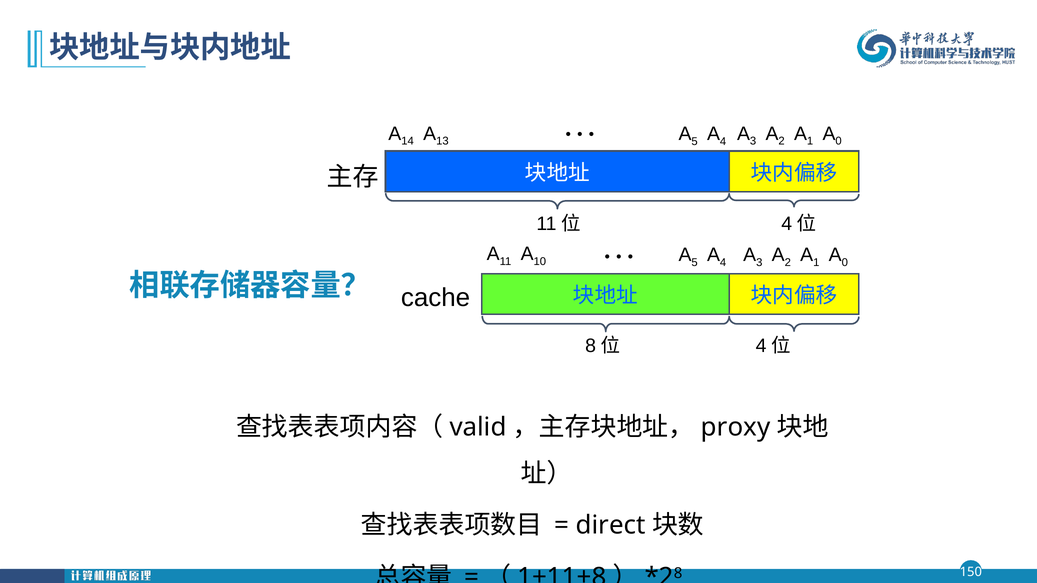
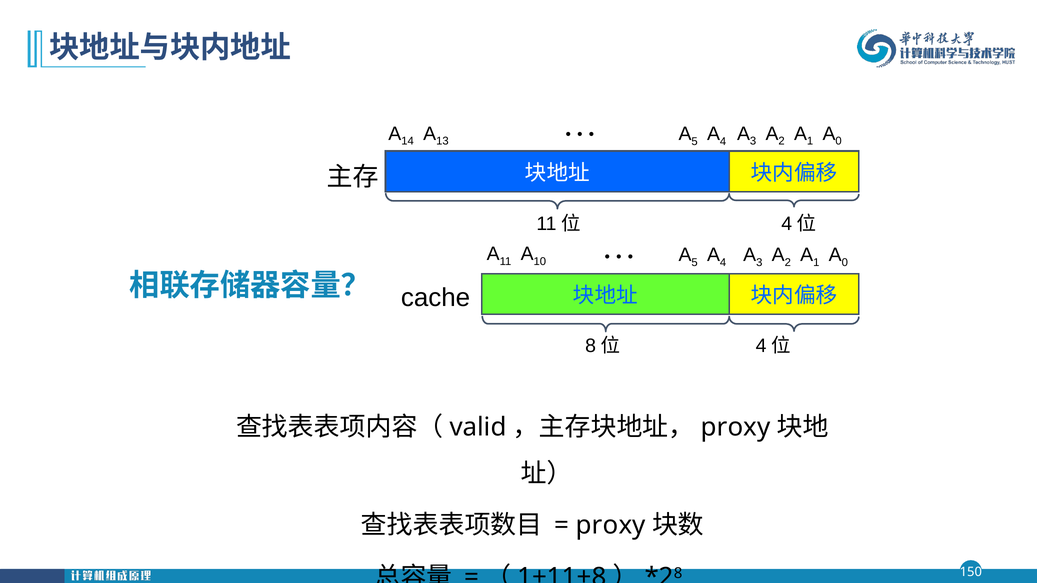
direct at (611, 526): direct -> proxy
